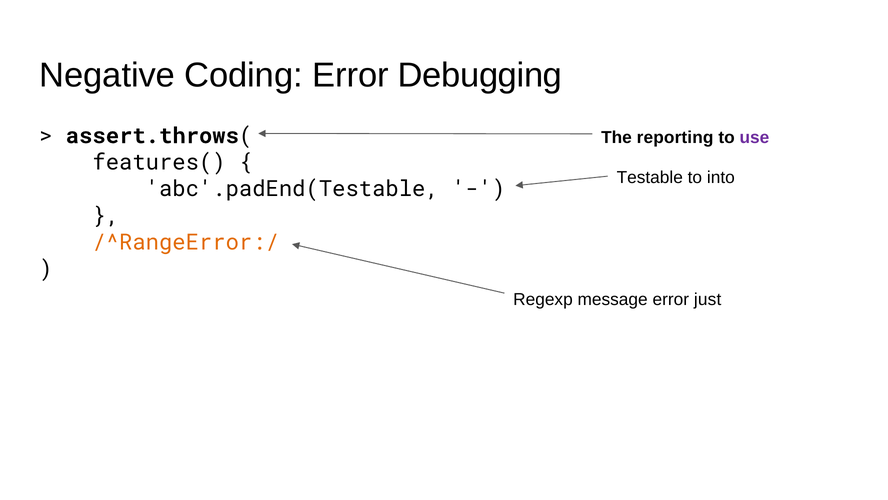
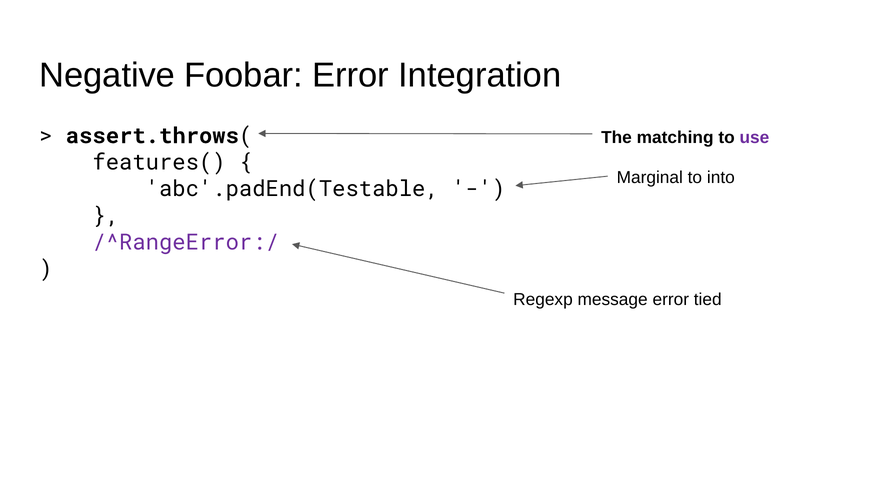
Coding: Coding -> Foobar
Debugging: Debugging -> Integration
reporting: reporting -> matching
Testable: Testable -> Marginal
/^RangeError:/ colour: orange -> purple
just: just -> tied
